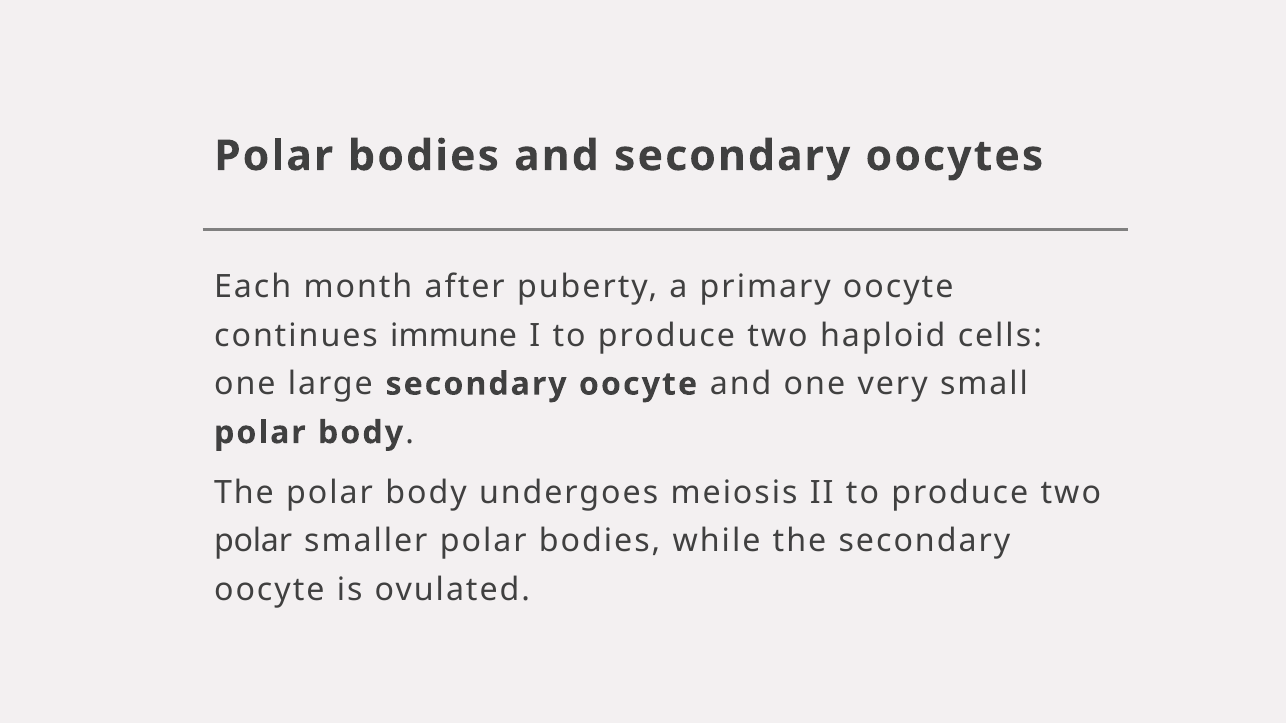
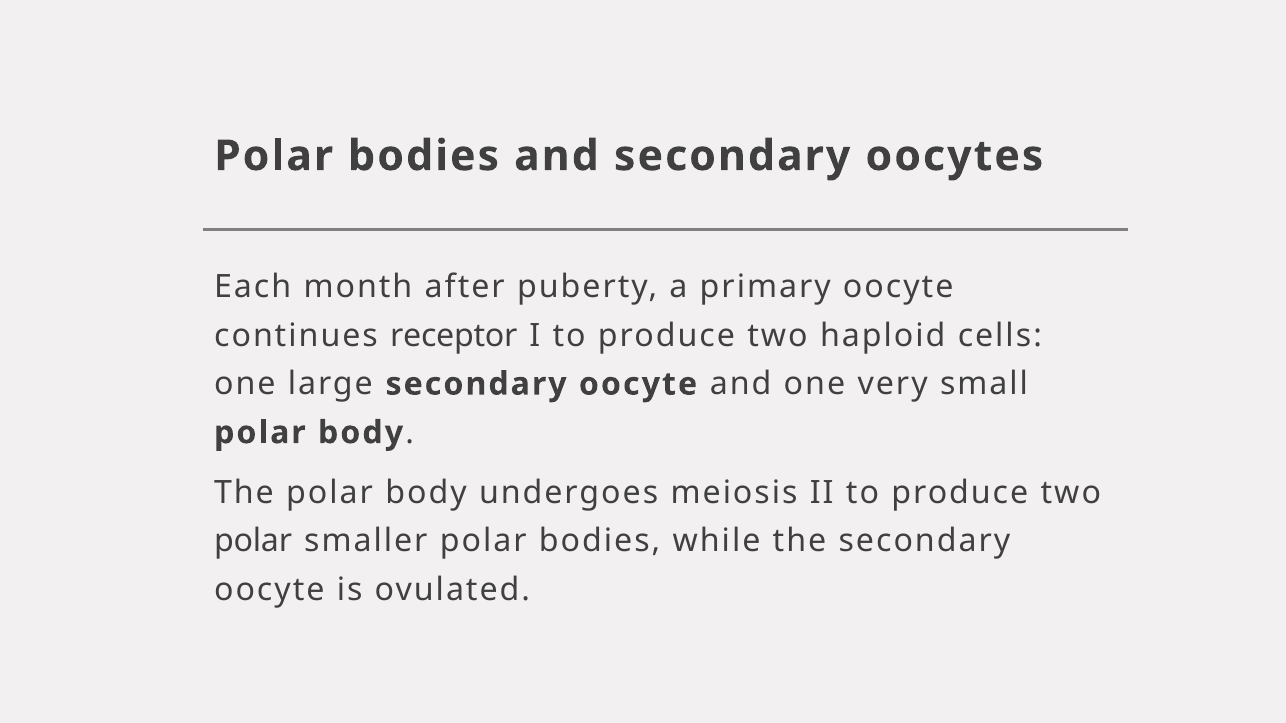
immune: immune -> receptor
